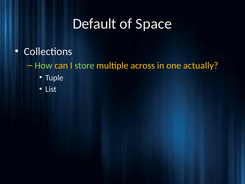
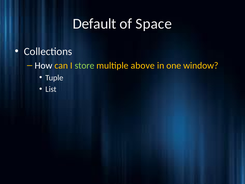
How colour: light green -> white
across: across -> above
actually: actually -> window
